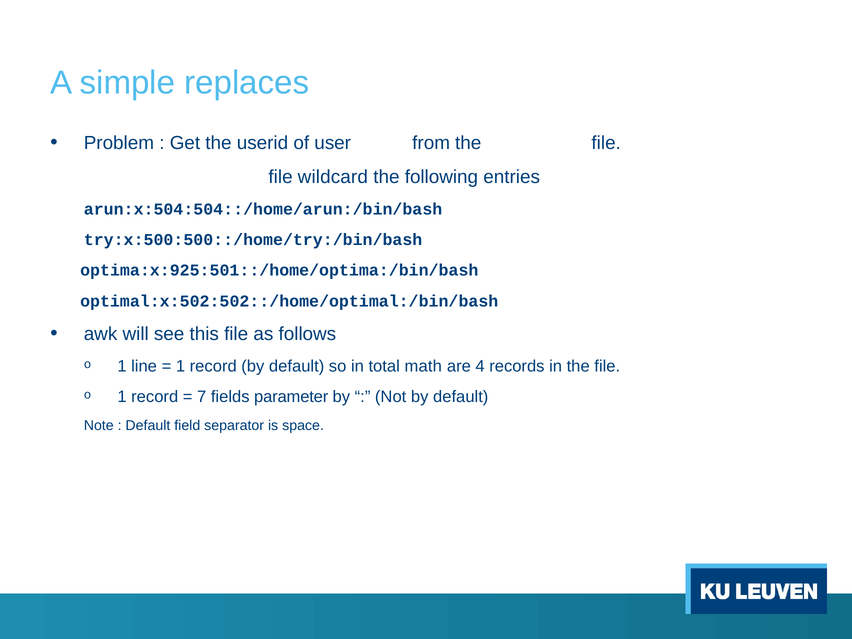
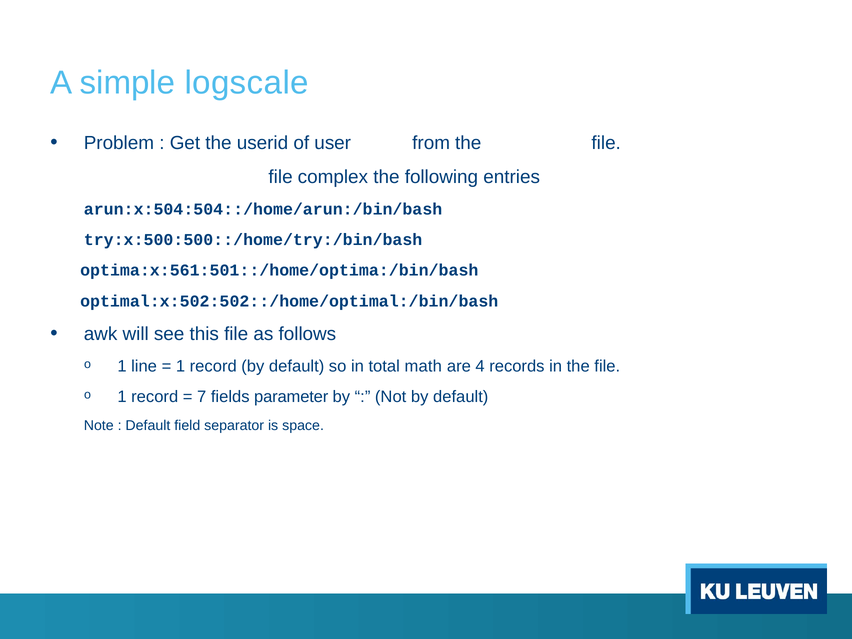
replaces: replaces -> logscale
wildcard: wildcard -> complex
optima:x:925:501::/home/optima:/bin/bash: optima:x:925:501::/home/optima:/bin/bash -> optima:x:561:501::/home/optima:/bin/bash
